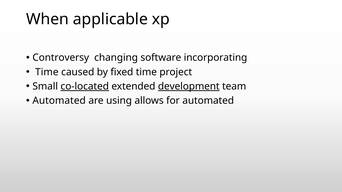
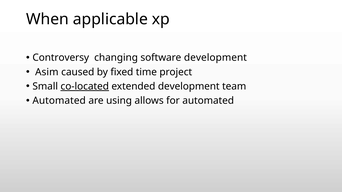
software incorporating: incorporating -> development
Time at (47, 72): Time -> Asim
development at (189, 87) underline: present -> none
